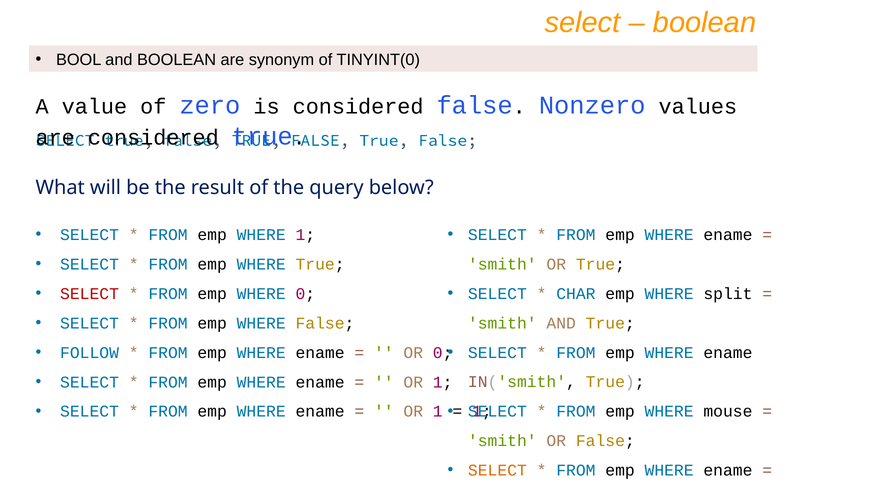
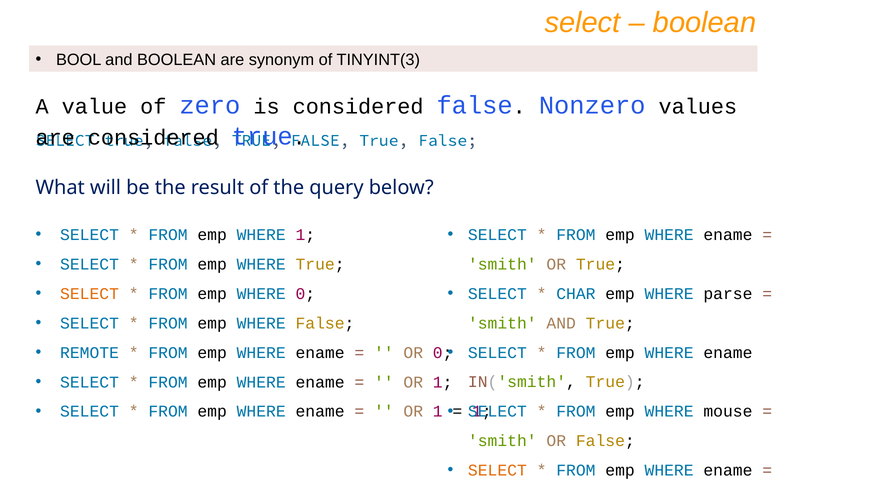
TINYINT(0: TINYINT(0 -> TINYINT(3
SELECT at (90, 293) colour: red -> orange
split: split -> parse
FOLLOW: FOLLOW -> REMOTE
